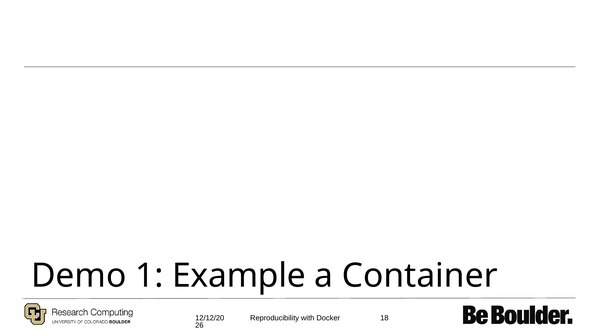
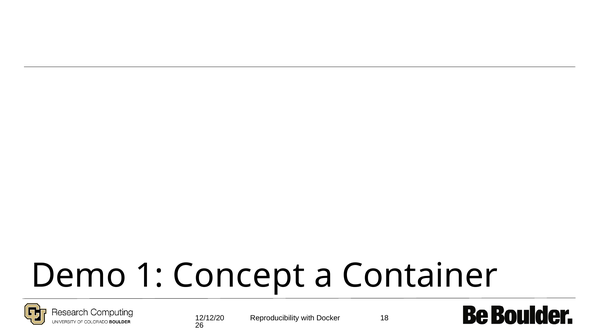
Example: Example -> Concept
